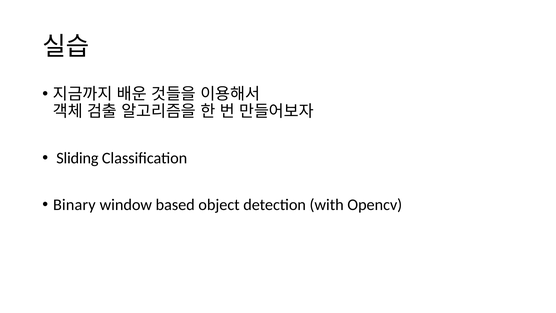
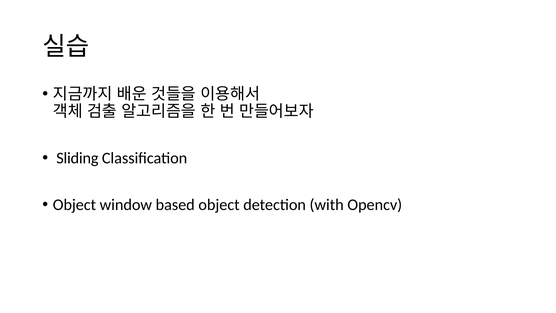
Binary at (74, 205): Binary -> Object
